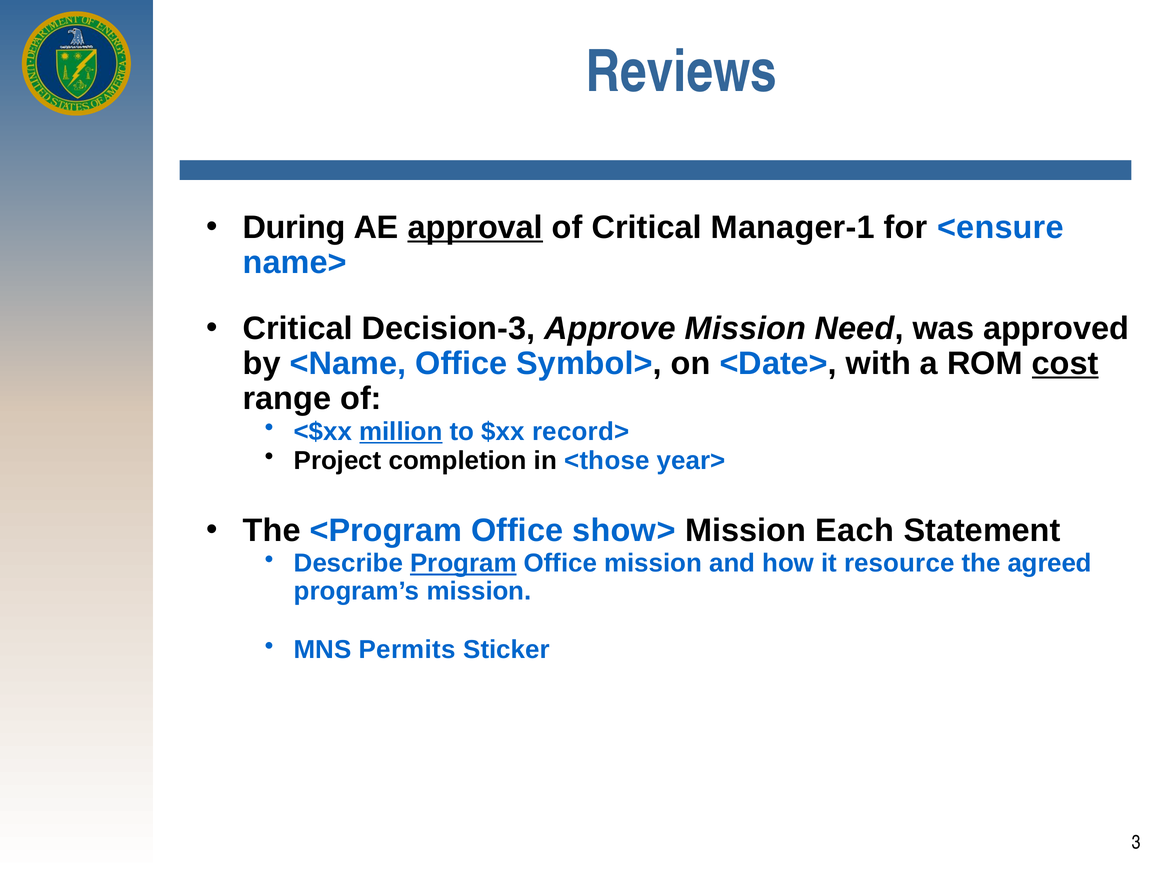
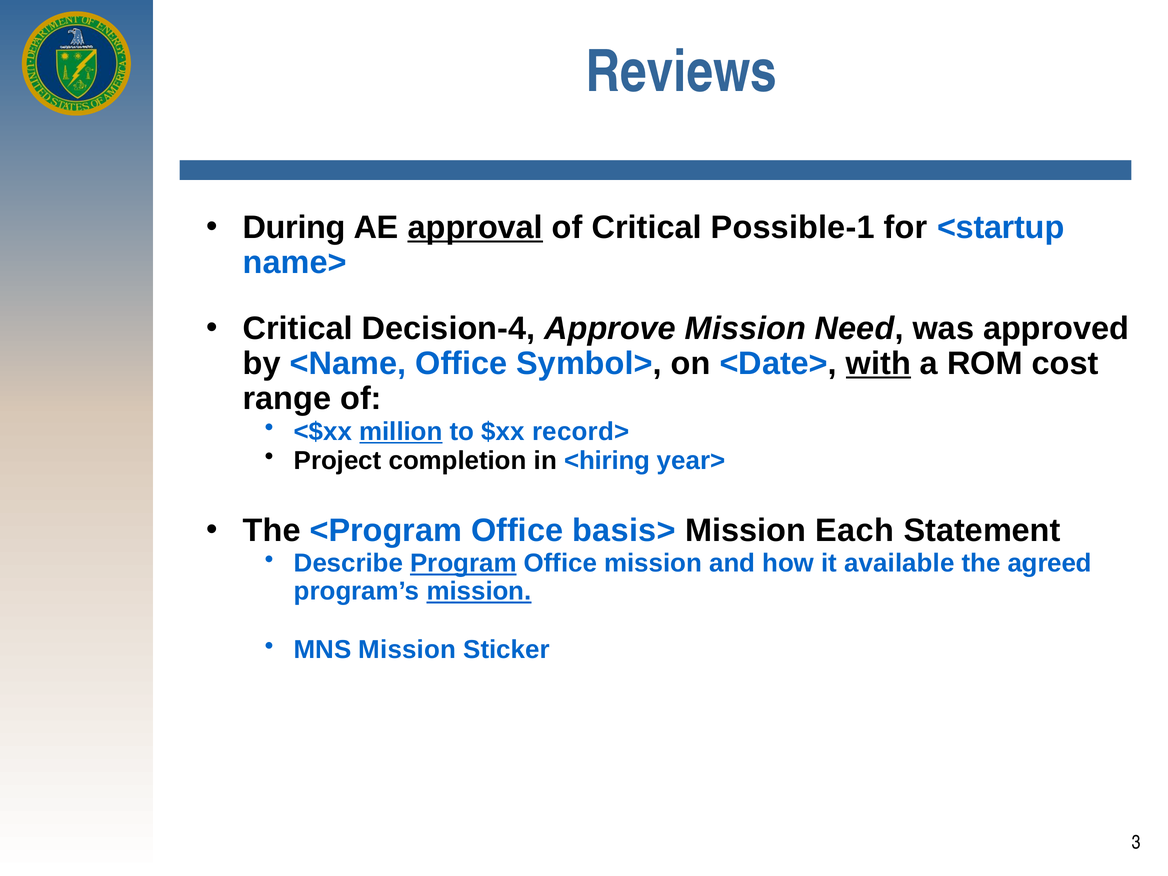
Manager-1: Manager-1 -> Possible-1
<ensure: <ensure -> <startup
Decision-3: Decision-3 -> Decision-4
with underline: none -> present
cost underline: present -> none
<those: <those -> <hiring
show>: show> -> basis>
resource: resource -> available
mission at (479, 591) underline: none -> present
MNS Permits: Permits -> Mission
